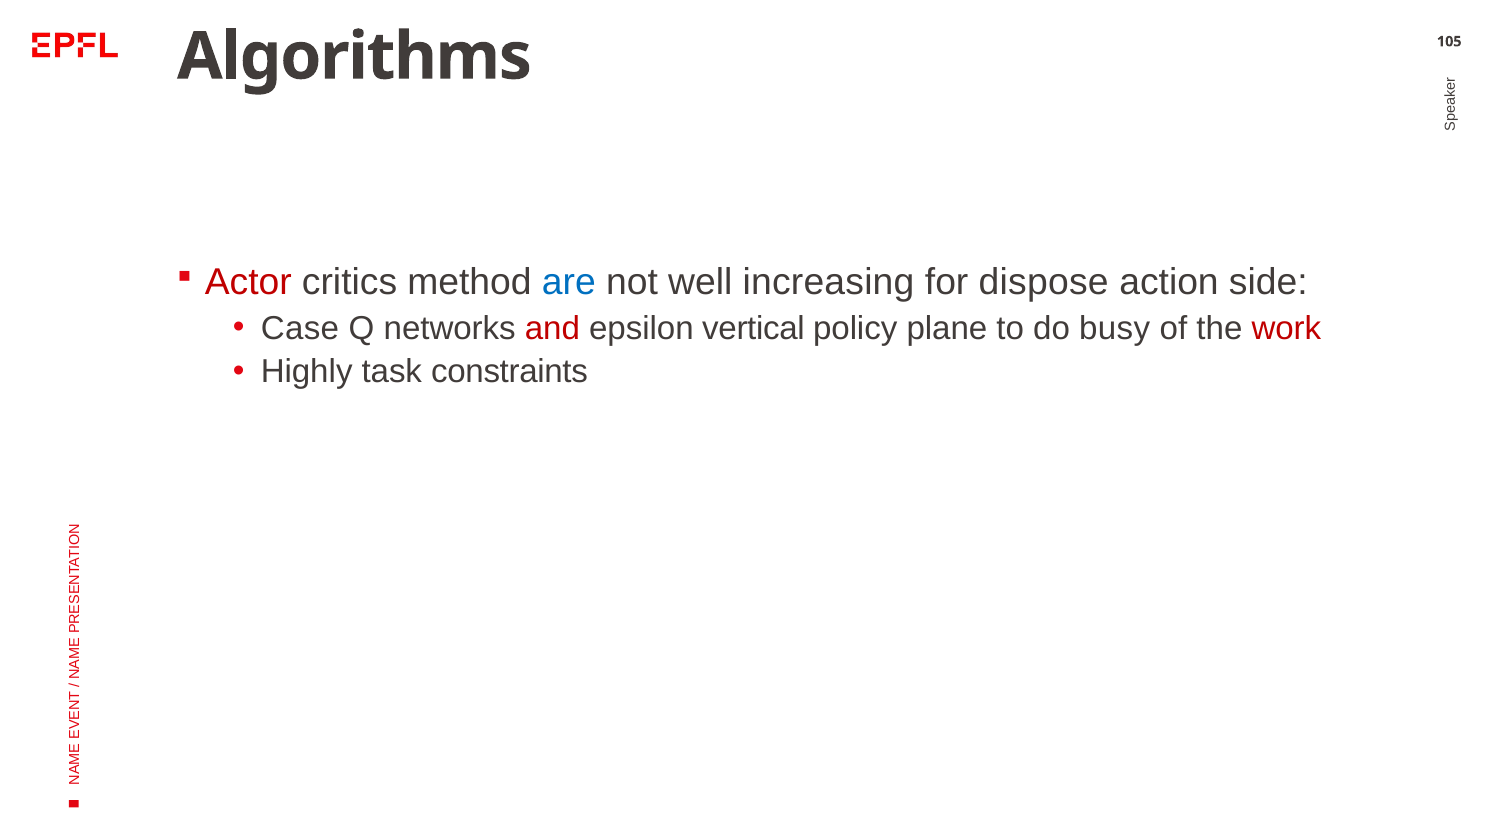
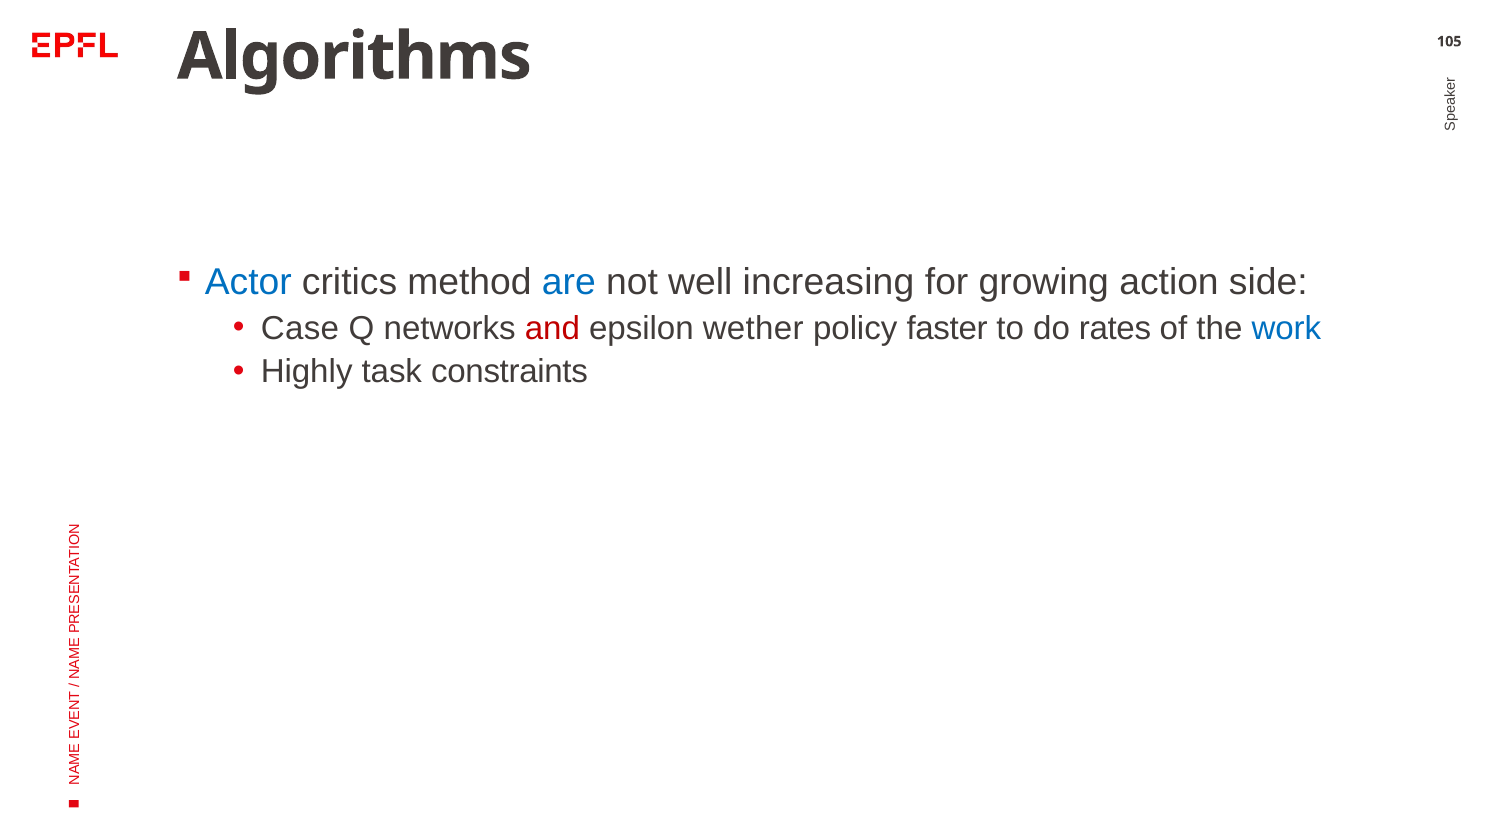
Actor colour: red -> blue
dispose: dispose -> growing
vertical: vertical -> wether
plane: plane -> faster
busy: busy -> rates
work colour: red -> blue
